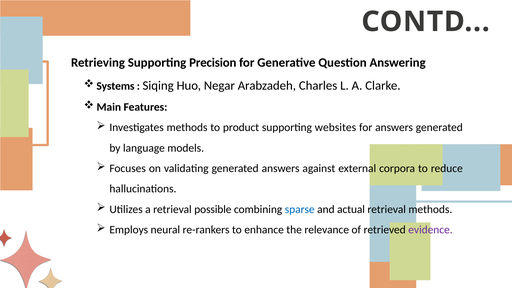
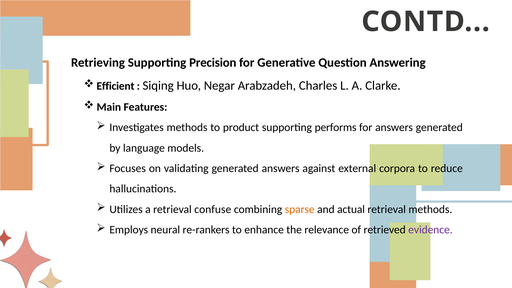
Systems: Systems -> Efficient
websites: websites -> performs
possible: possible -> confuse
sparse colour: blue -> orange
